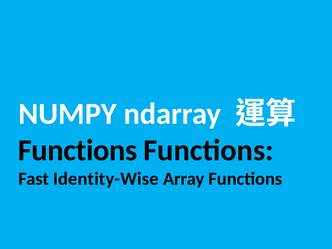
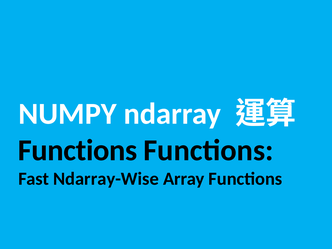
Identity-Wise: Identity-Wise -> Ndarray-Wise
